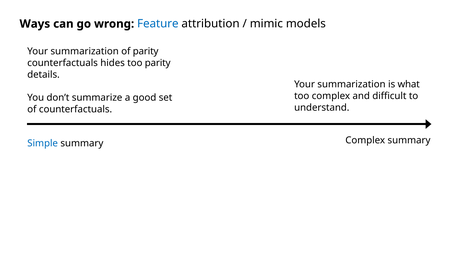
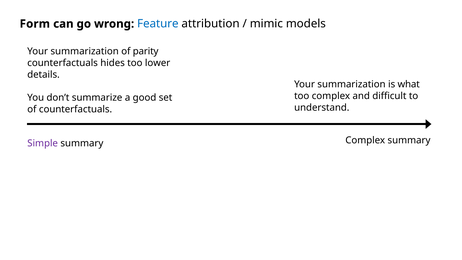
Ways: Ways -> Form
too parity: parity -> lower
Simple colour: blue -> purple
